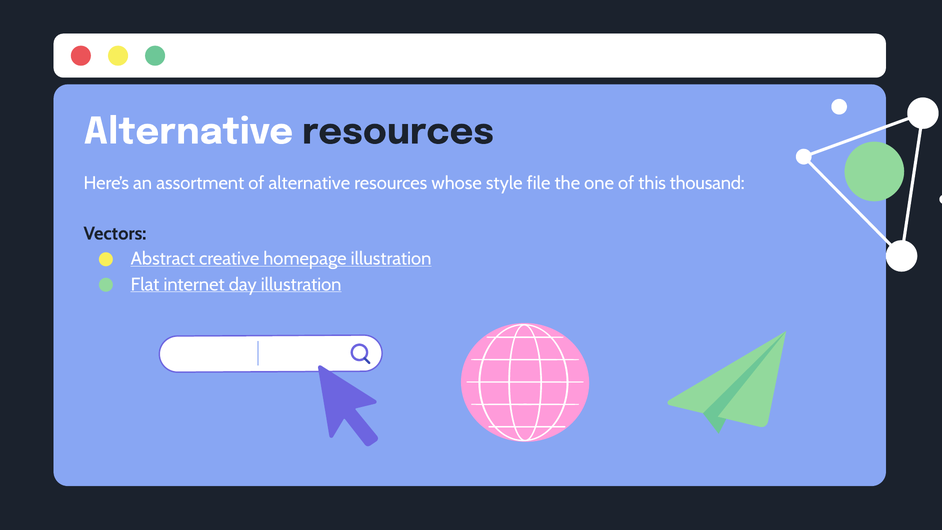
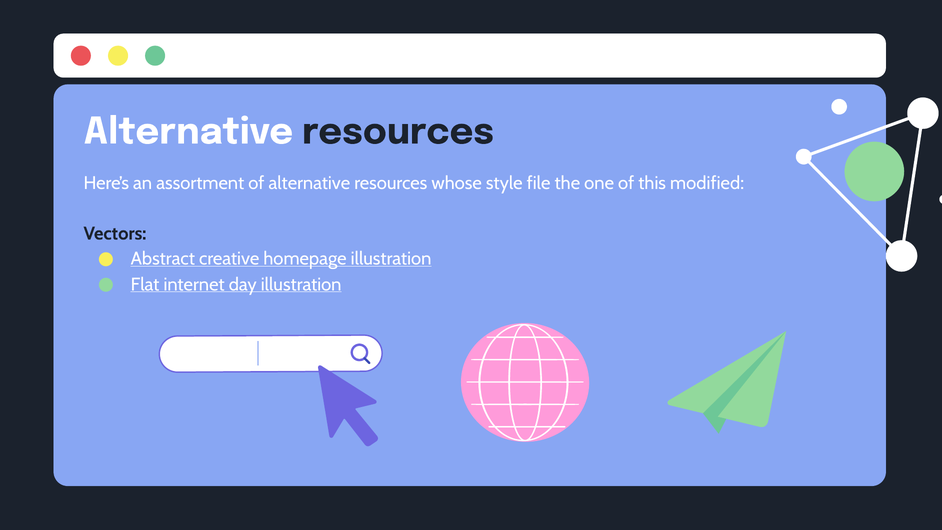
thousand: thousand -> modified
